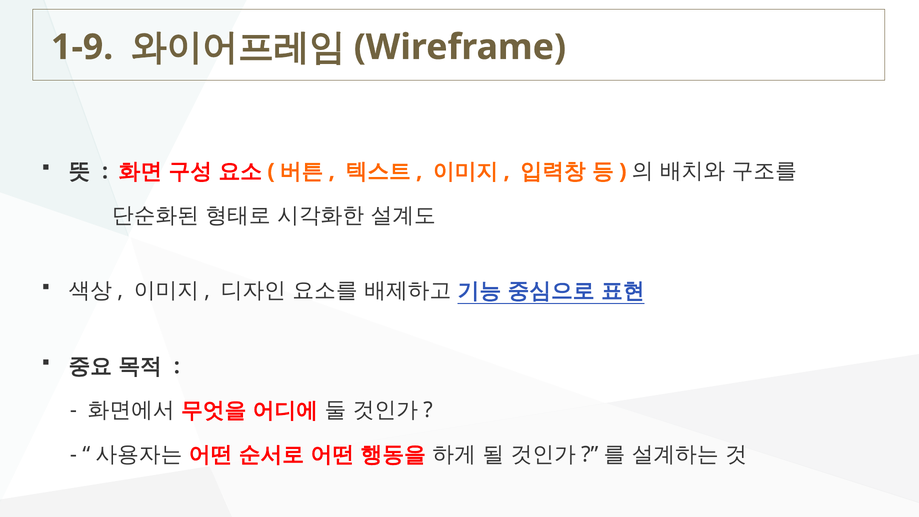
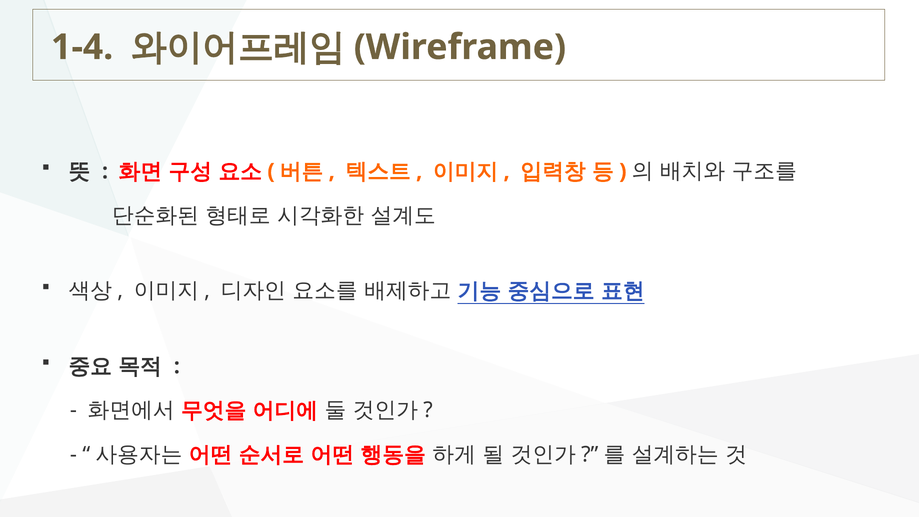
1-9: 1-9 -> 1-4
